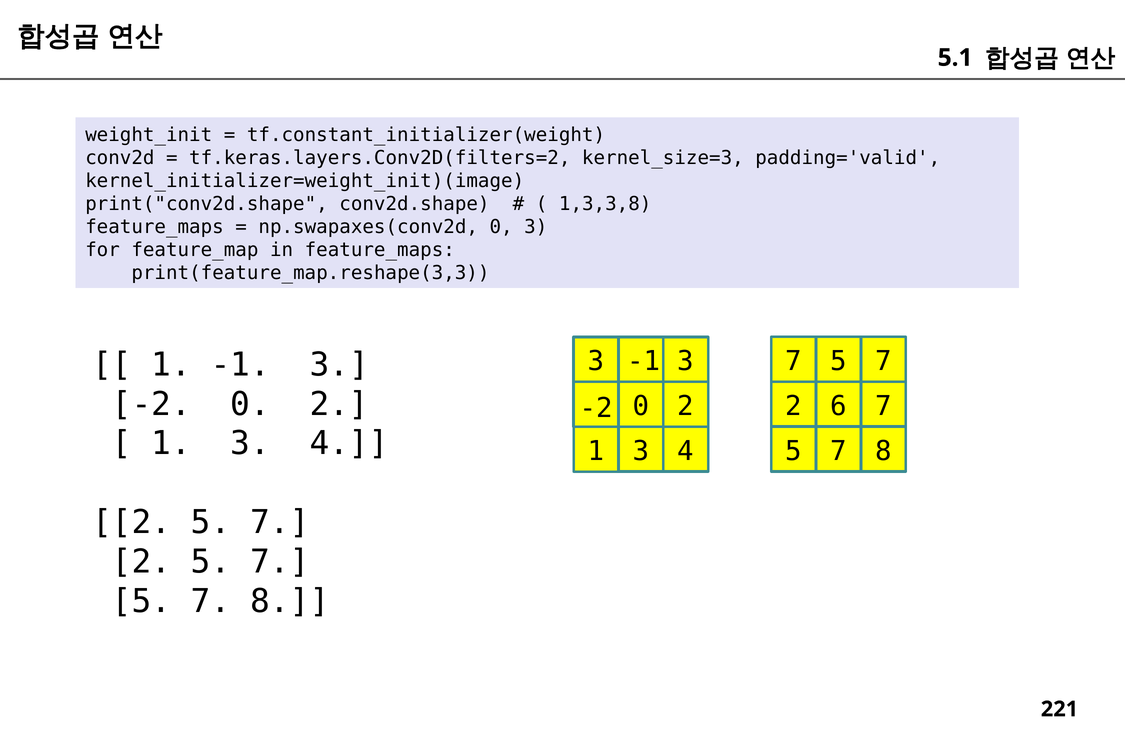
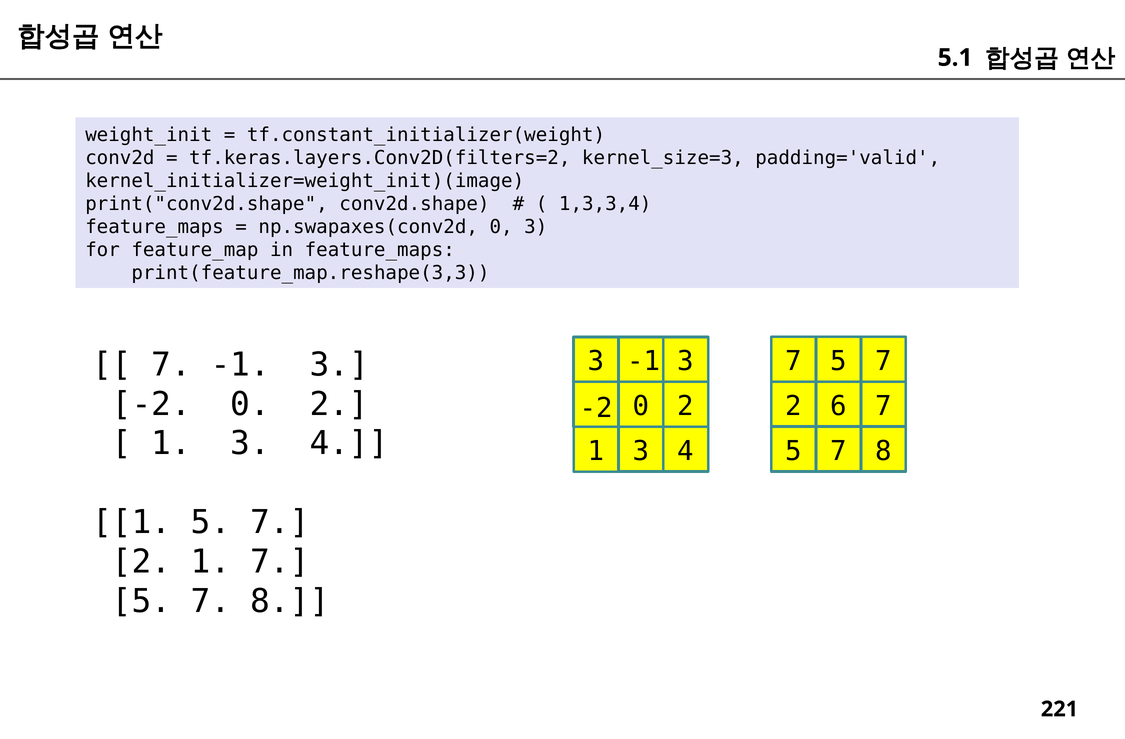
1,3,3,8: 1,3,3,8 -> 1,3,3,4
1 at (171, 365): 1 -> 7
2 at (132, 522): 2 -> 1
5 at (211, 562): 5 -> 1
